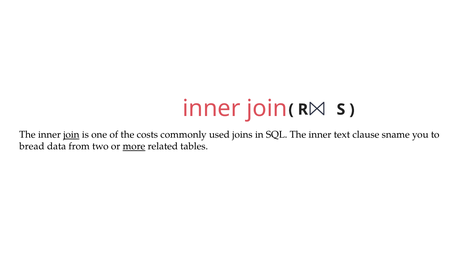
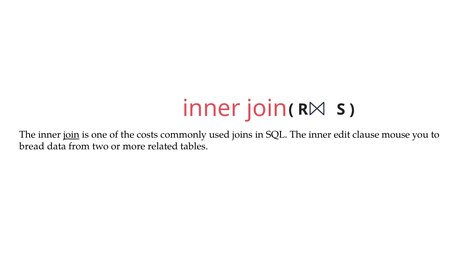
text: text -> edit
sname: sname -> mouse
more underline: present -> none
